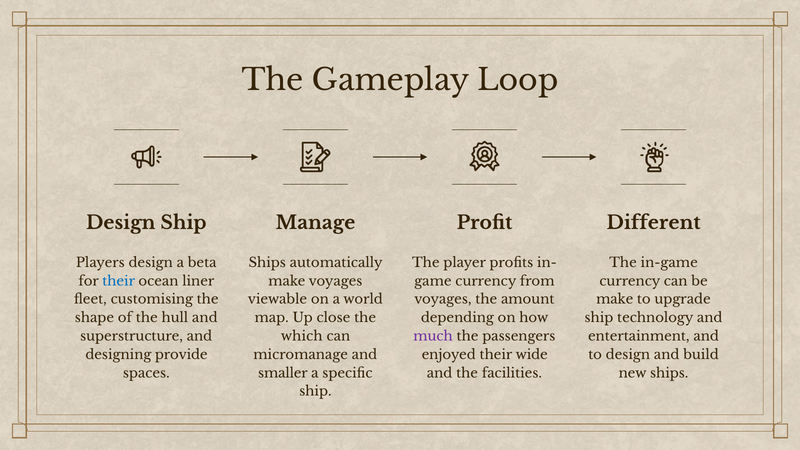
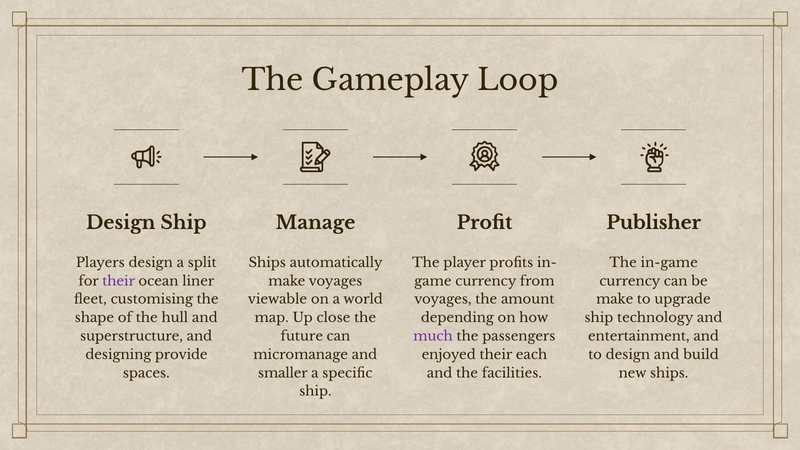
Different: Different -> Publisher
beta: beta -> split
their at (119, 281) colour: blue -> purple
which: which -> future
wide: wide -> each
